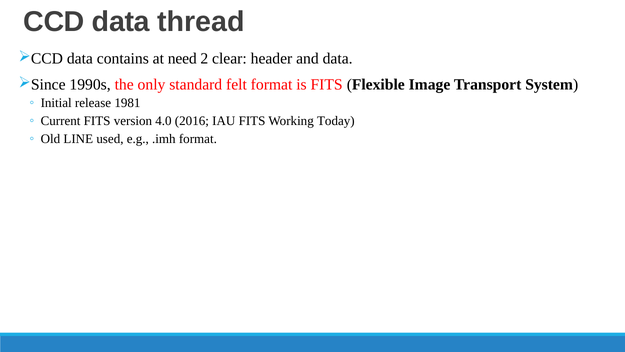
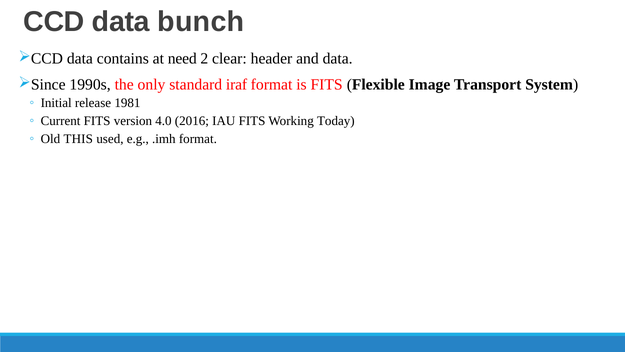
thread: thread -> bunch
felt: felt -> iraf
LINE: LINE -> THIS
